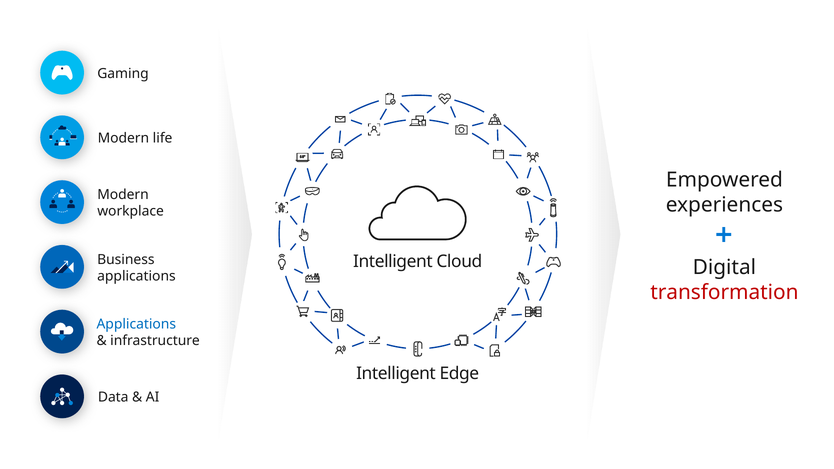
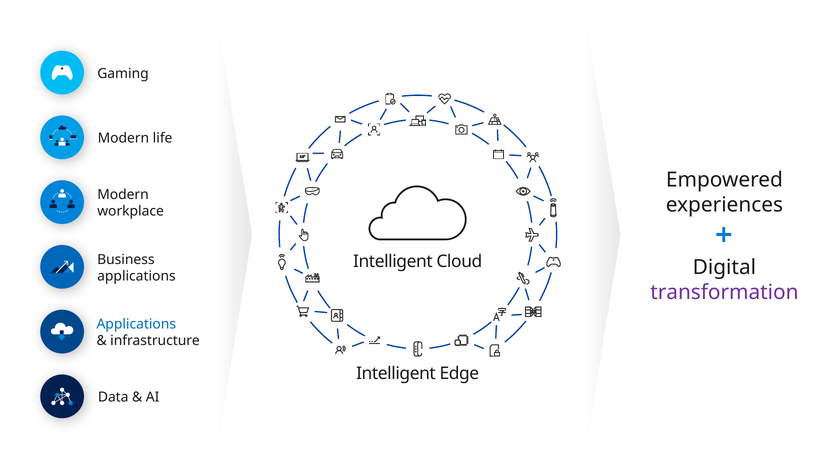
transformation colour: red -> purple
